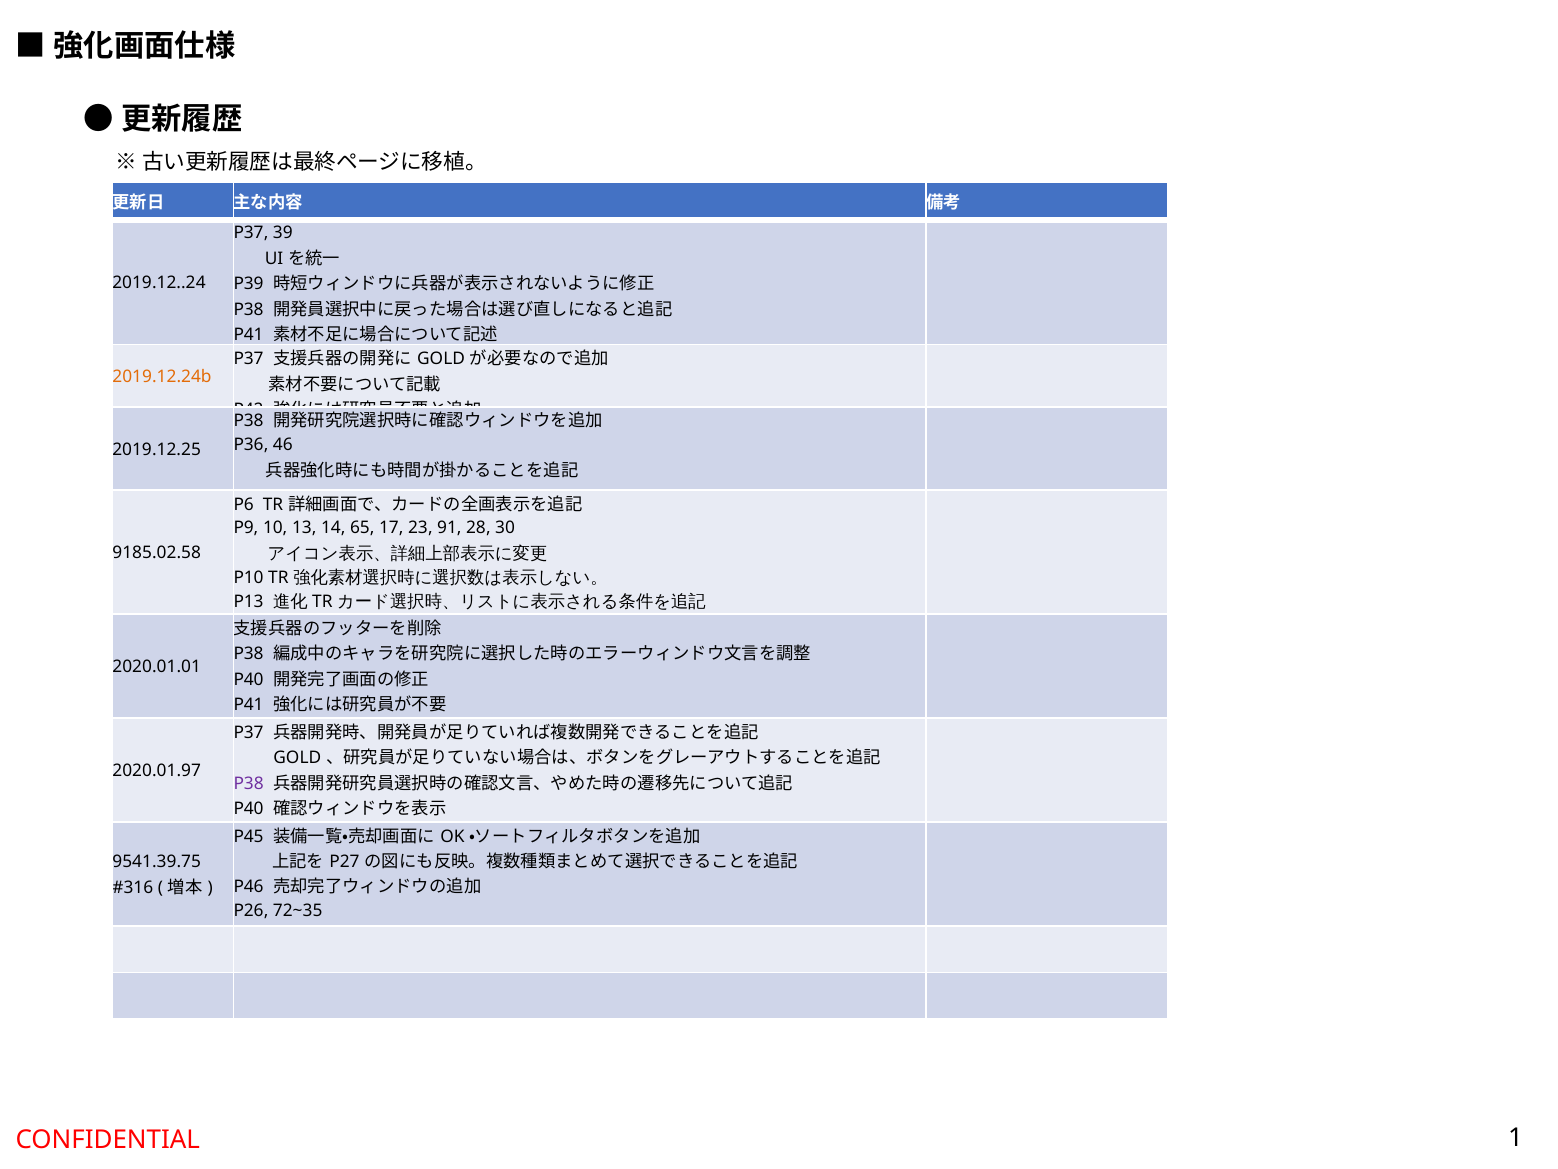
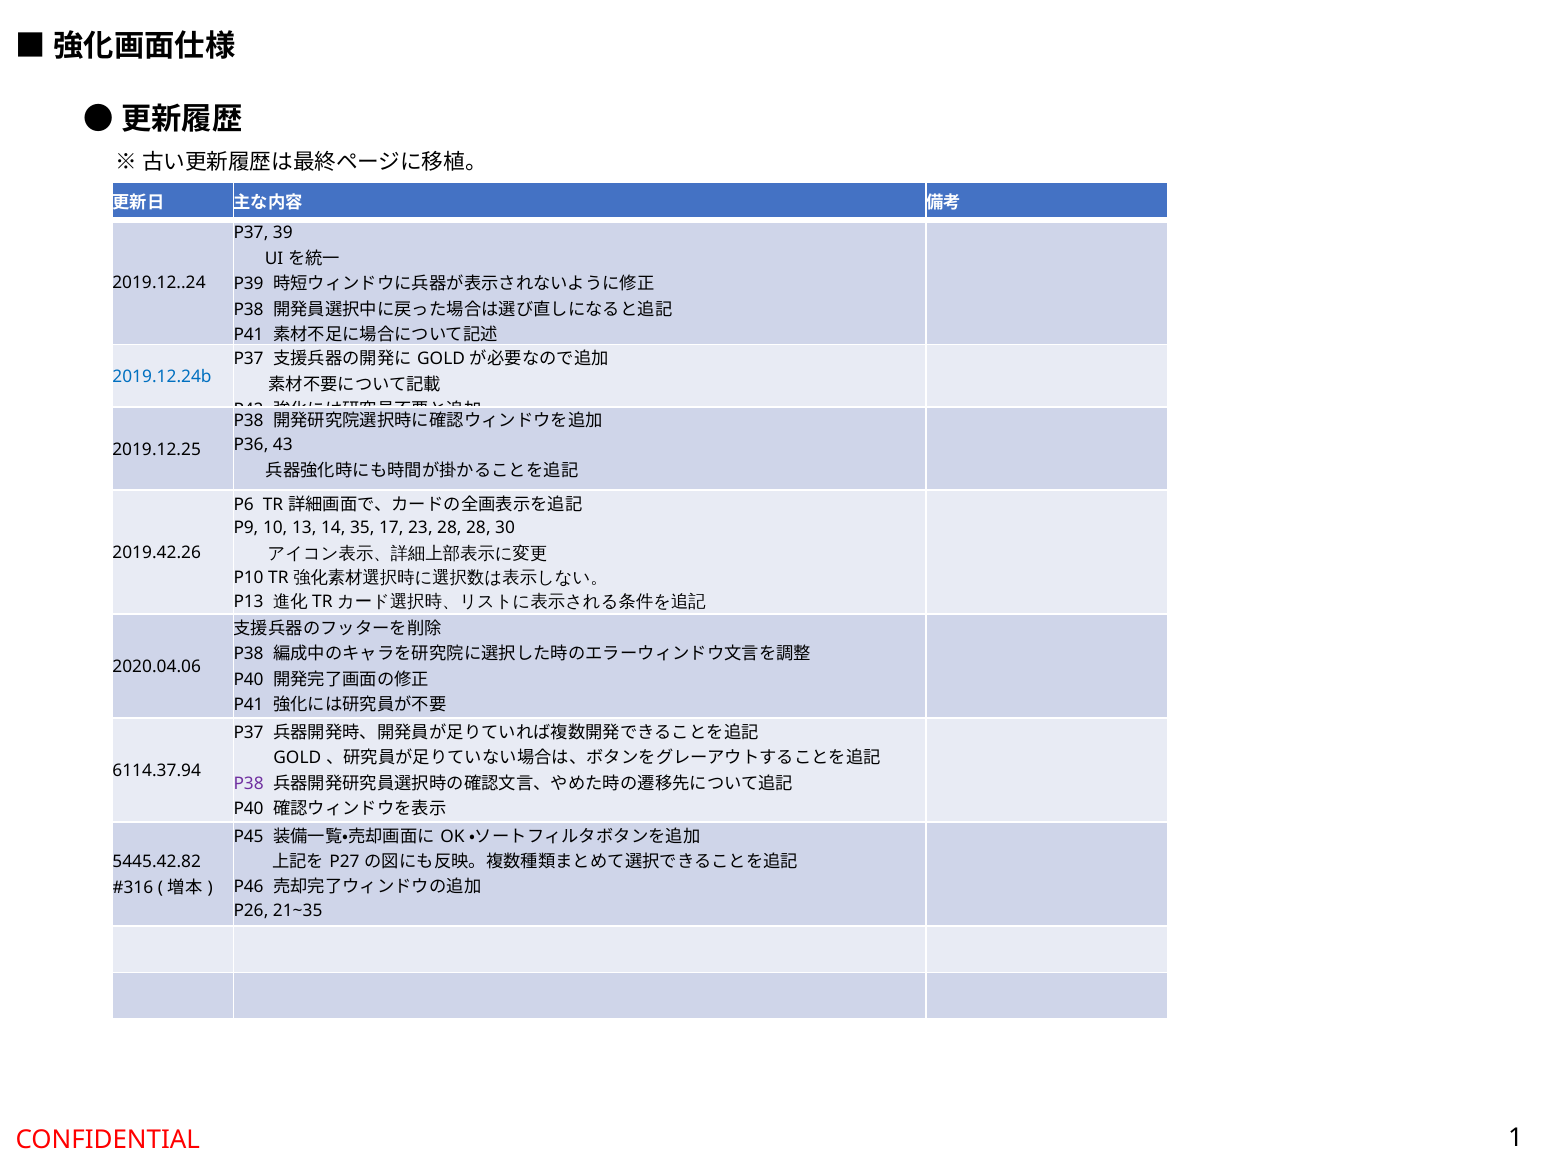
2019.12.24b colour: orange -> blue
46: 46 -> 43
65: 65 -> 35
23 91: 91 -> 28
9185.02.58: 9185.02.58 -> 2019.42.26
2020.01.01: 2020.01.01 -> 2020.04.06
2020.01.97: 2020.01.97 -> 6114.37.94
9541.39.75: 9541.39.75 -> 5445.42.82
72~35: 72~35 -> 21~35
